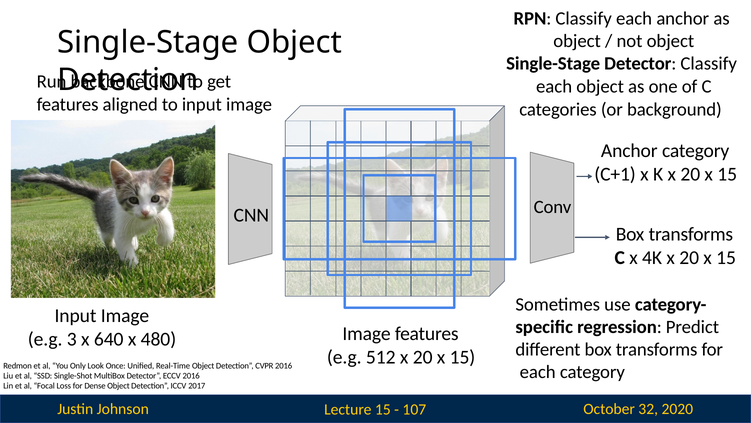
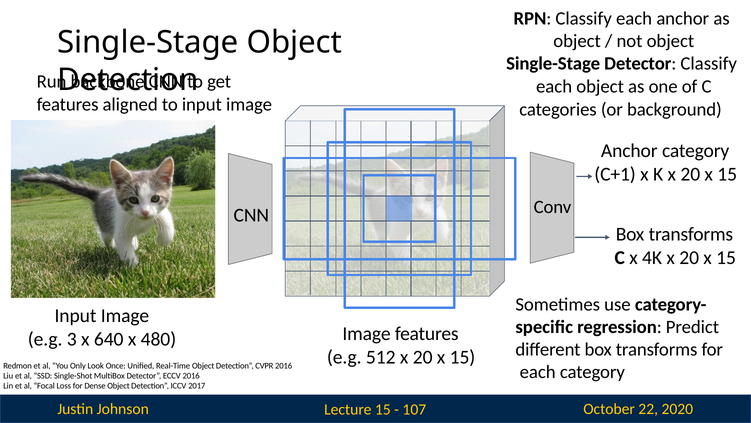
32: 32 -> 22
